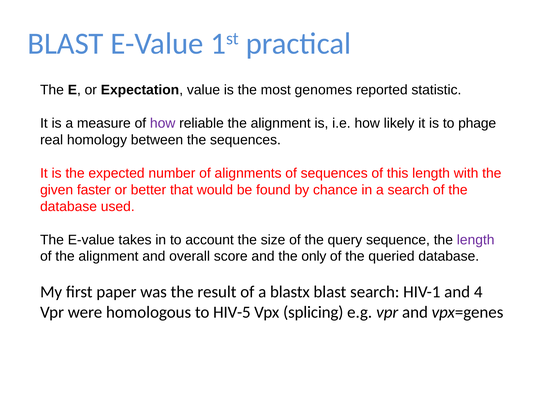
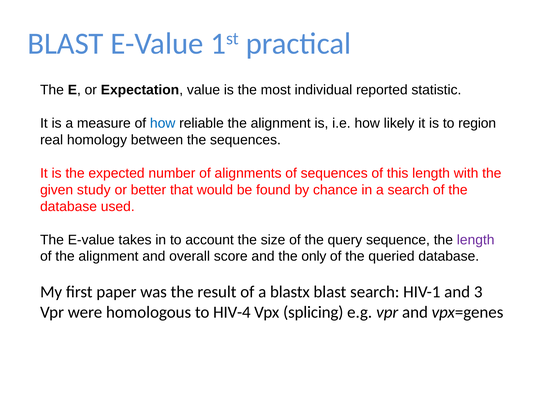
genomes: genomes -> individual
how at (163, 123) colour: purple -> blue
phage: phage -> region
faster: faster -> study
4: 4 -> 3
HIV-5: HIV-5 -> HIV-4
